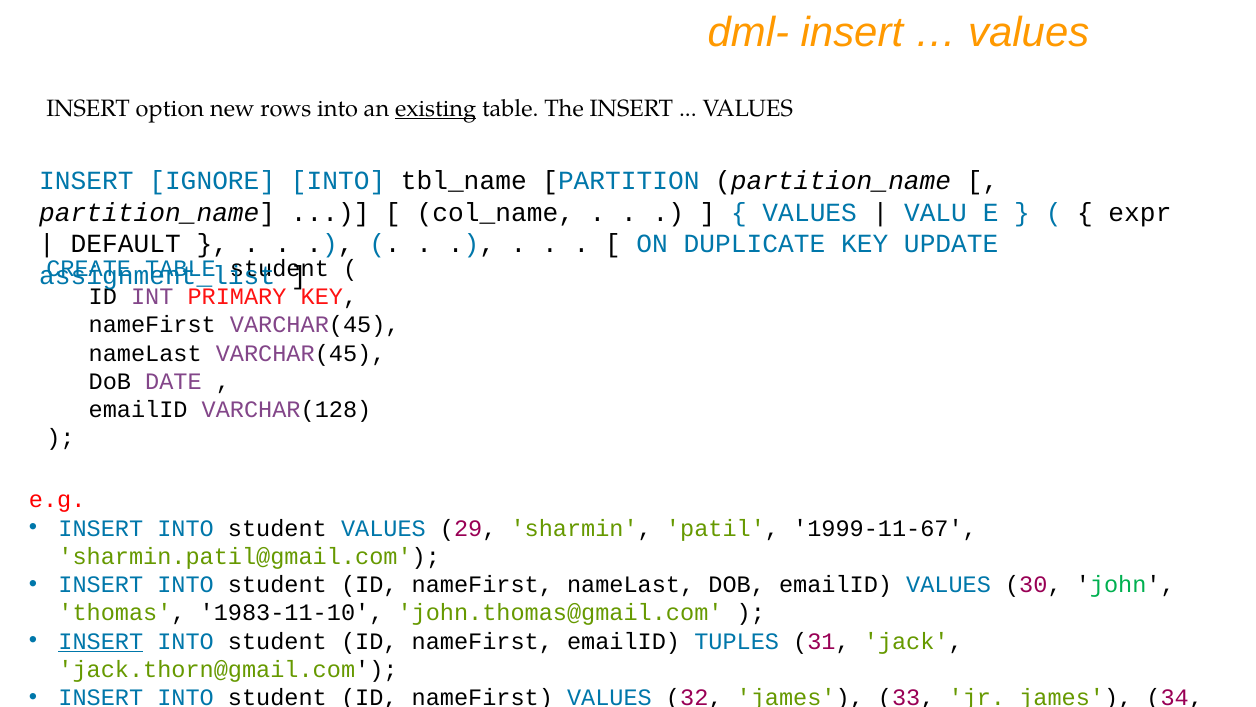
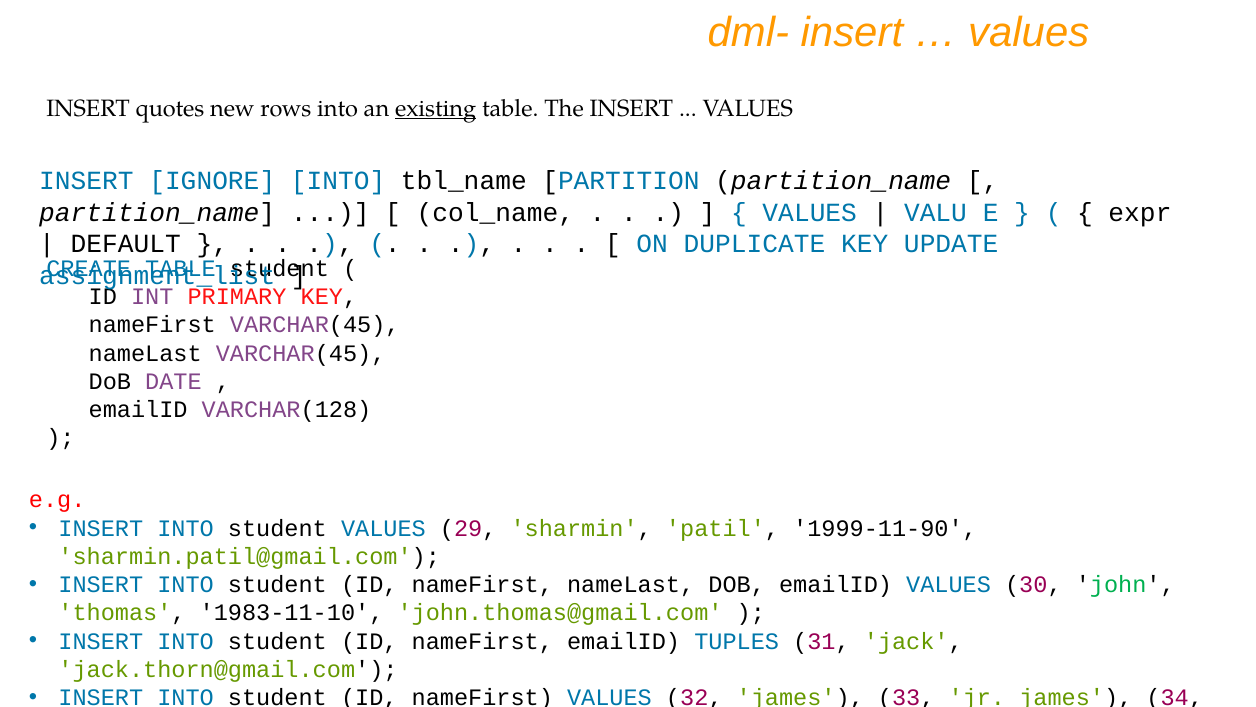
option: option -> quotes
1999-11-67: 1999-11-67 -> 1999-11-90
INSERT at (101, 641) underline: present -> none
